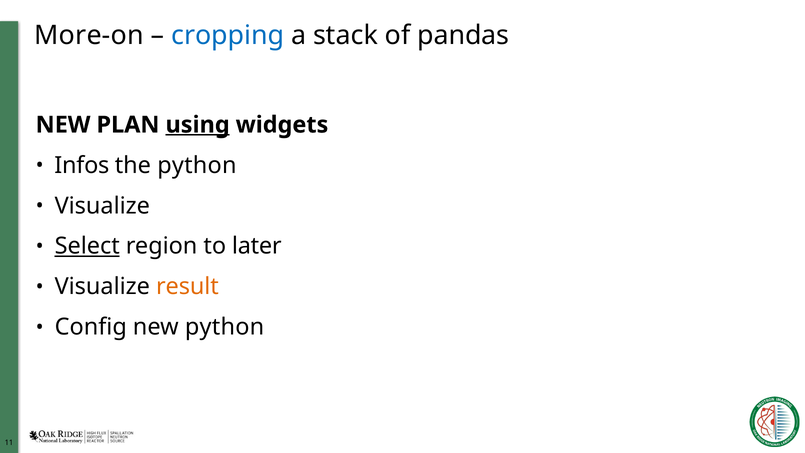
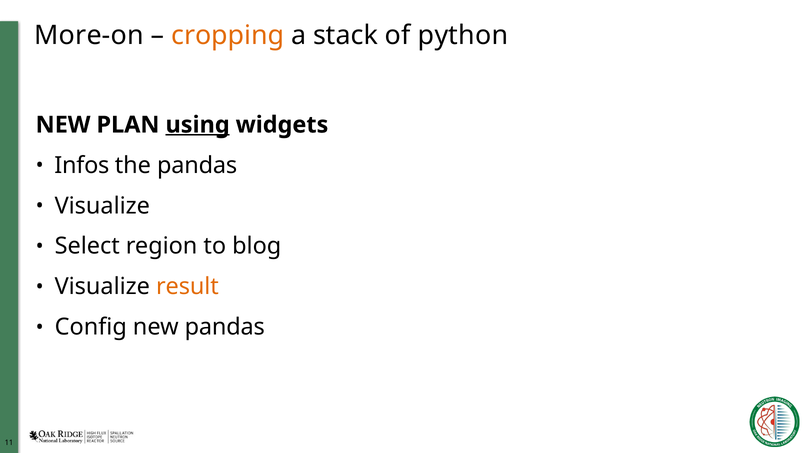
cropping colour: blue -> orange
pandas: pandas -> python
the python: python -> pandas
Select underline: present -> none
later: later -> blog
new python: python -> pandas
